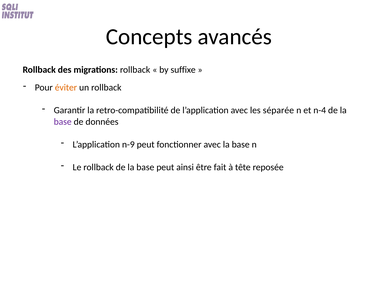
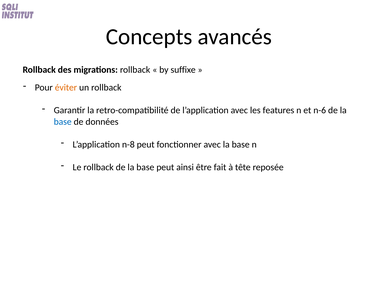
séparée: séparée -> features
n-4: n-4 -> n-6
base at (63, 121) colour: purple -> blue
n-9: n-9 -> n-8
